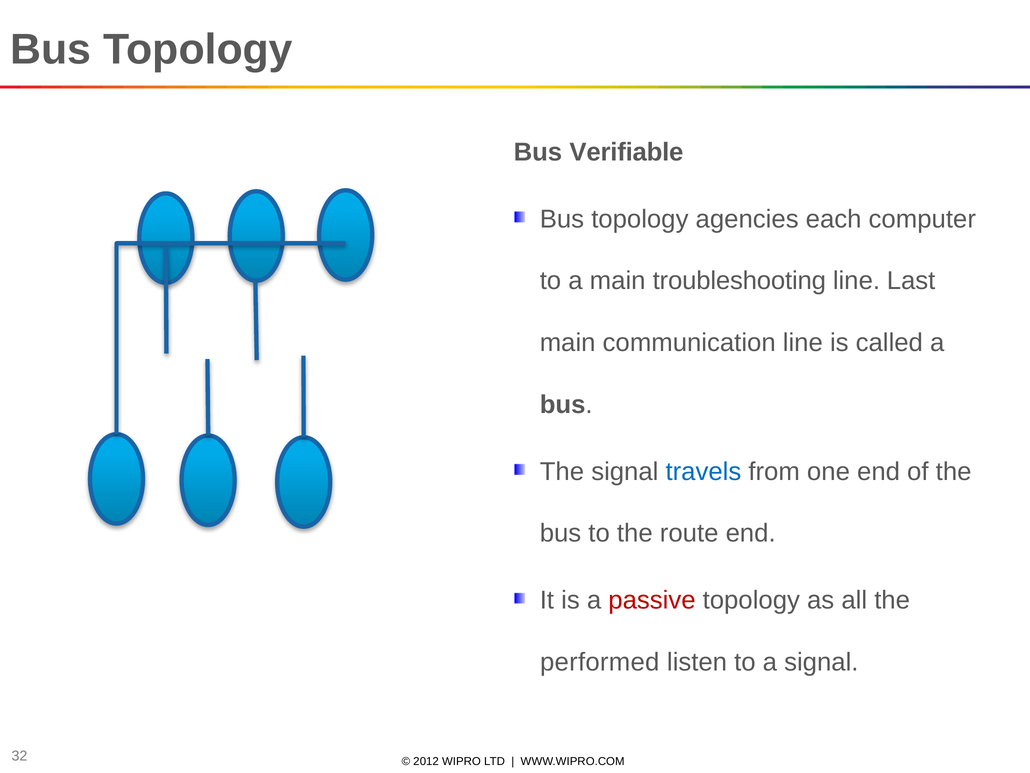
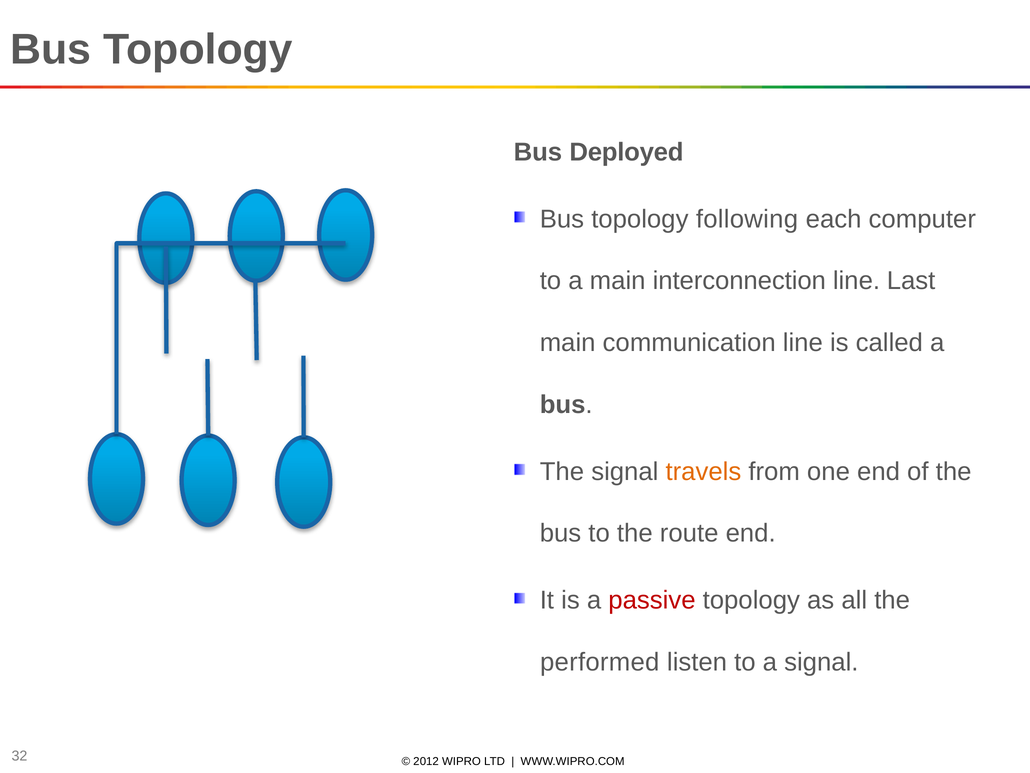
Verifiable: Verifiable -> Deployed
agencies: agencies -> following
troubleshooting: troubleshooting -> interconnection
travels colour: blue -> orange
